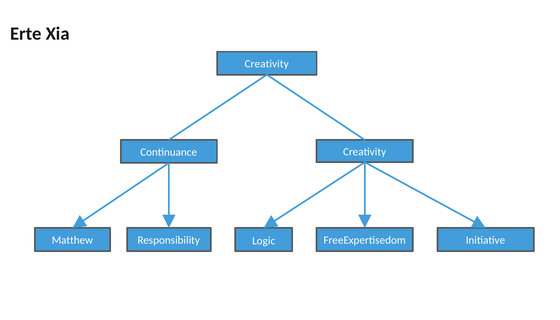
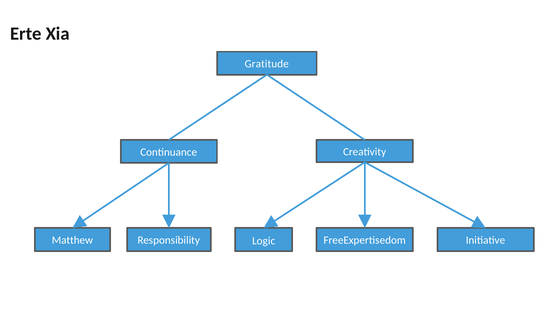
Creativity at (267, 64): Creativity -> Gratitude
